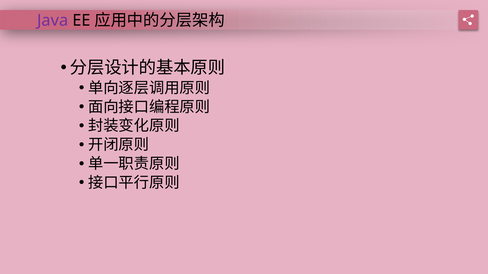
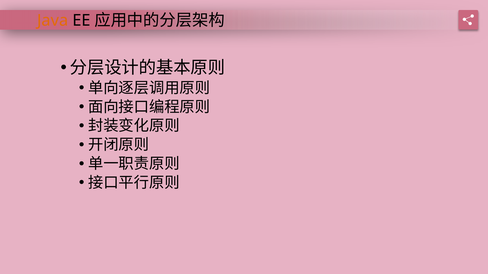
Java colour: purple -> orange
